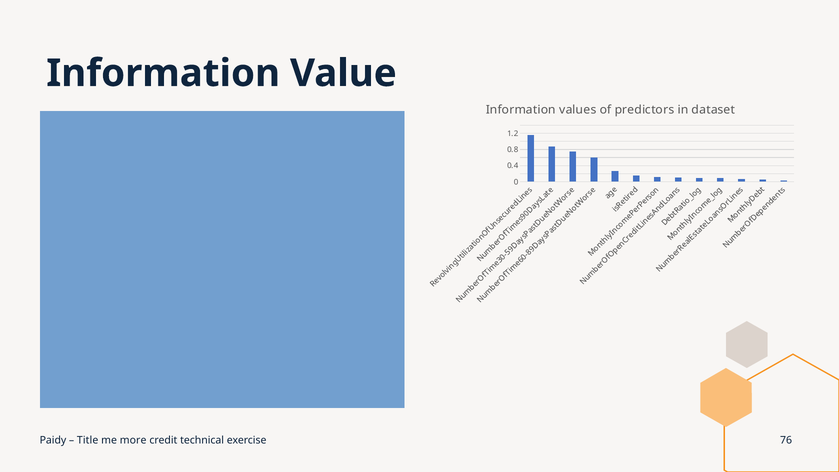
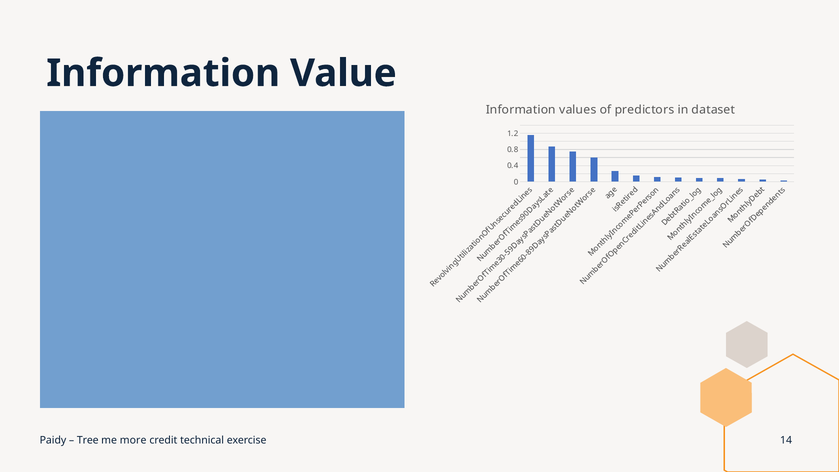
Title: Title -> Tree
76: 76 -> 14
